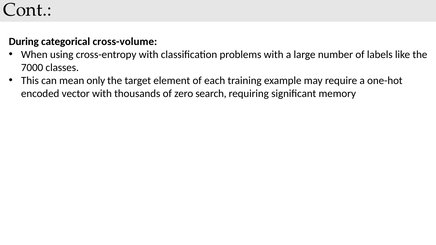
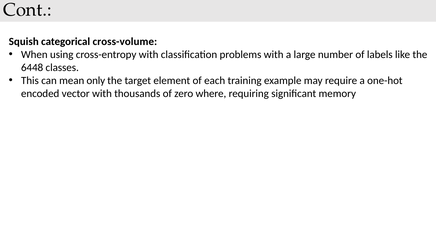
During: During -> Squish
7000: 7000 -> 6448
search: search -> where
